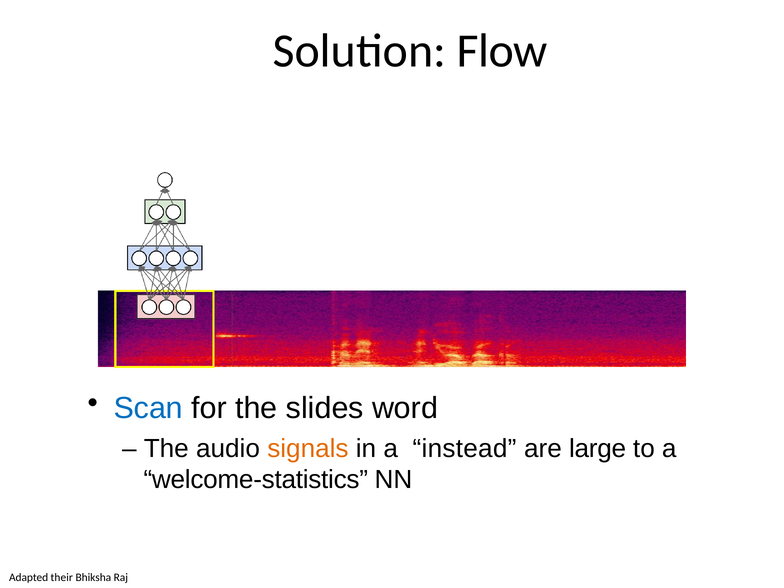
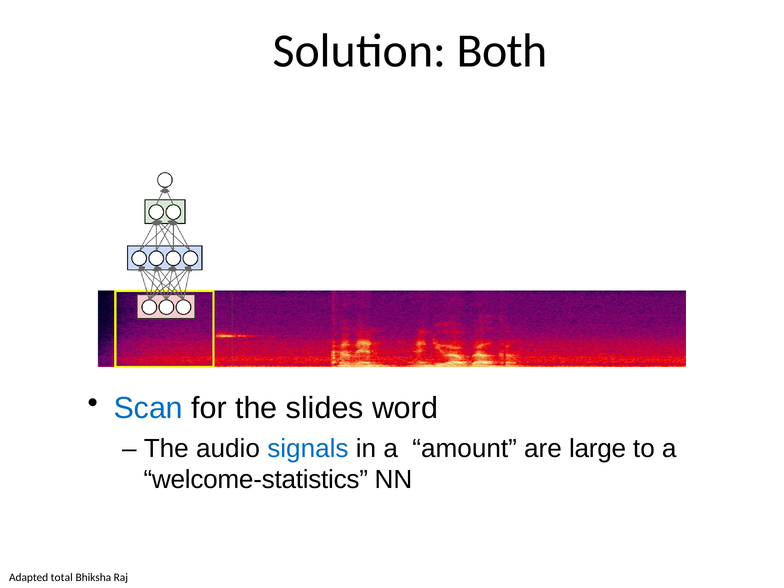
Flow: Flow -> Both
signals colour: orange -> blue
instead: instead -> amount
their: their -> total
